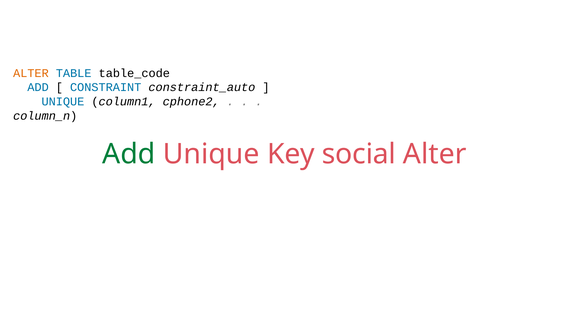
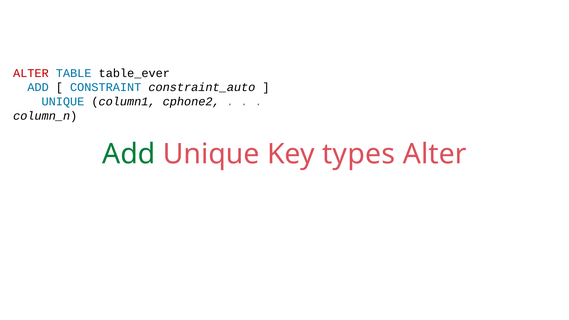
ALTER at (31, 73) colour: orange -> red
table_code: table_code -> table_ever
social: social -> types
